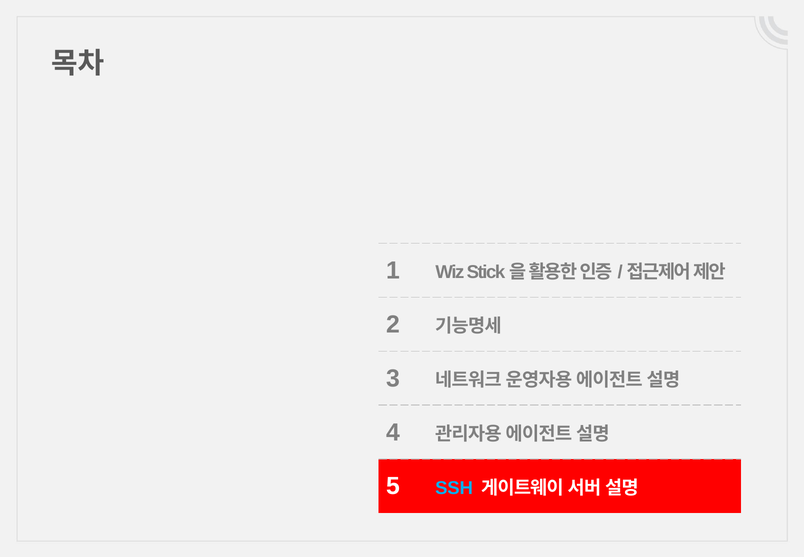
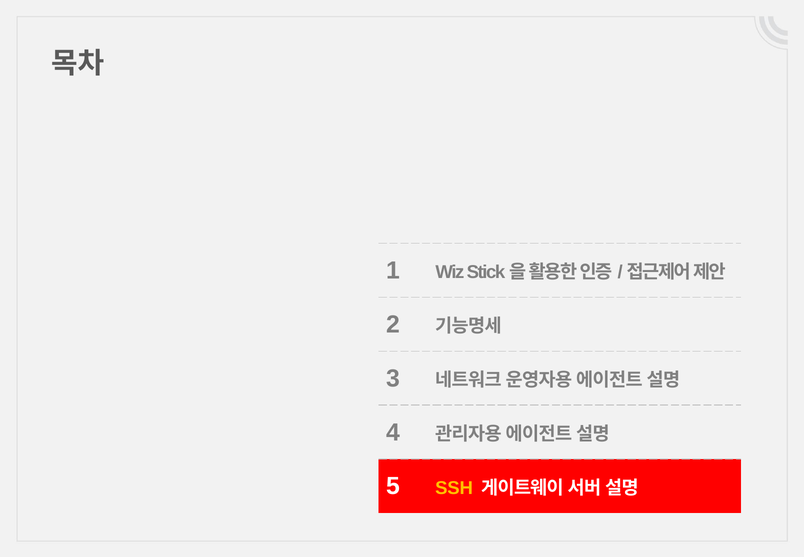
SSH colour: light blue -> yellow
